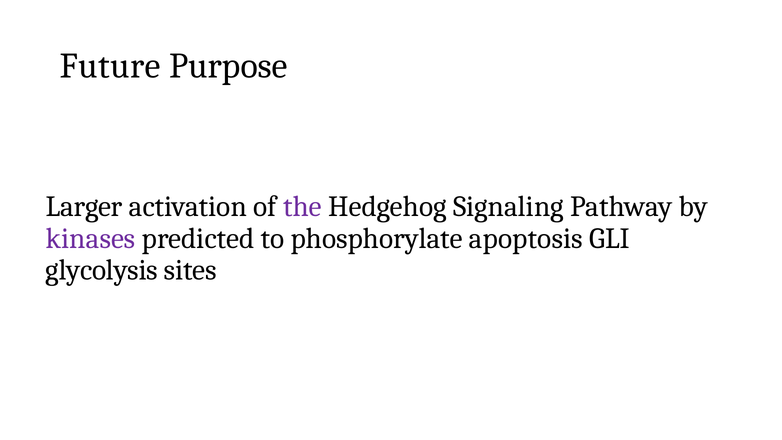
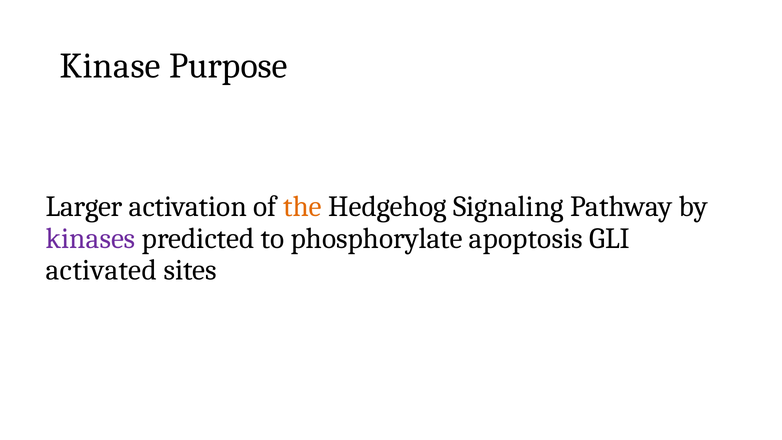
Future: Future -> Kinase
the colour: purple -> orange
glycolysis: glycolysis -> activated
